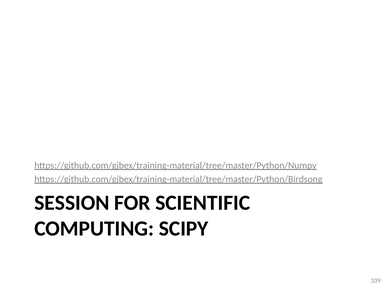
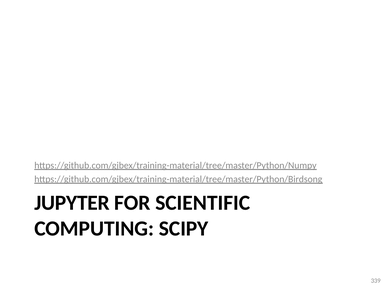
SESSION: SESSION -> JUPYTER
